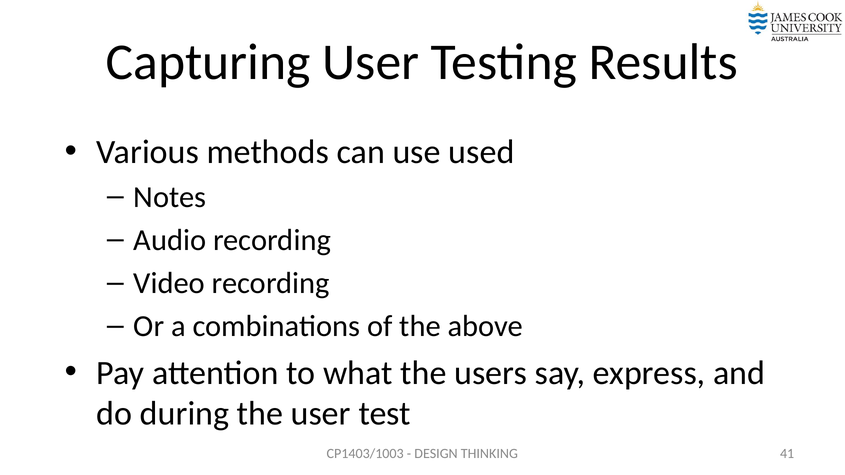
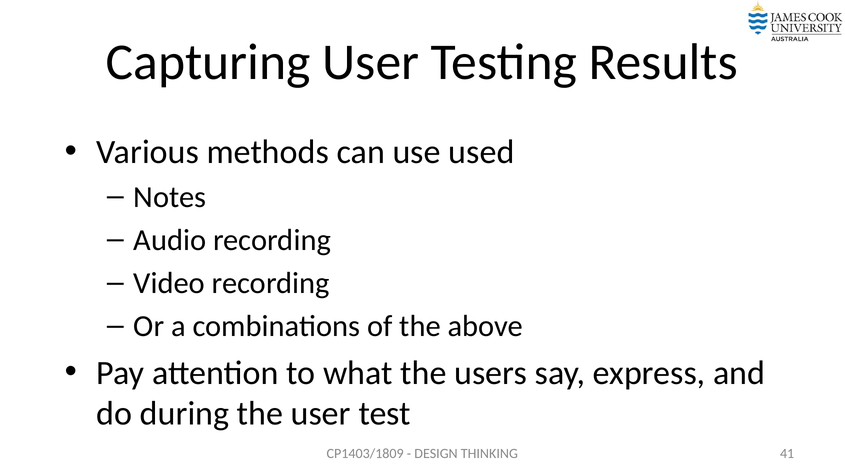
CP1403/1003: CP1403/1003 -> CP1403/1809
